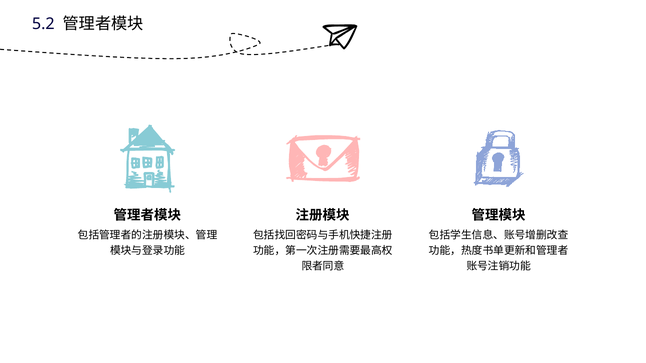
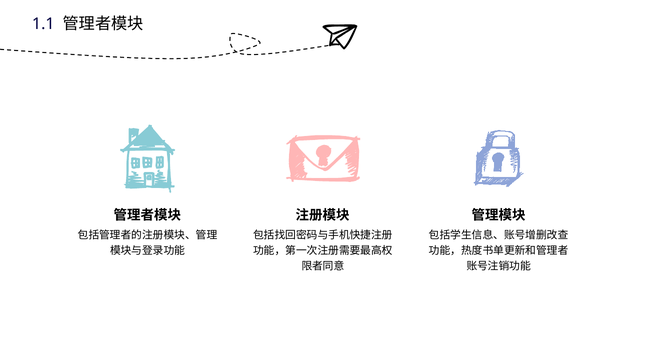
5.2: 5.2 -> 1.1
